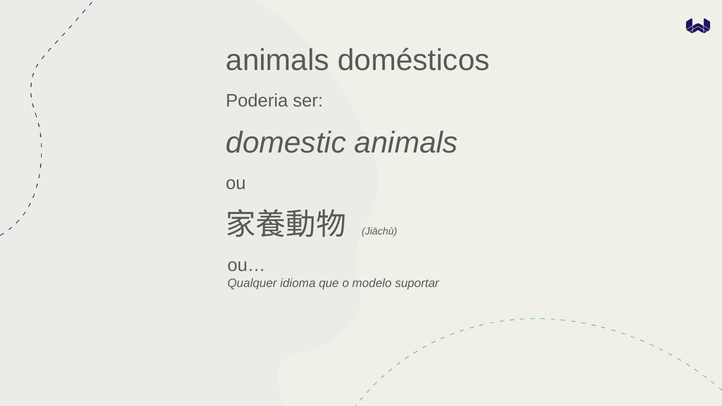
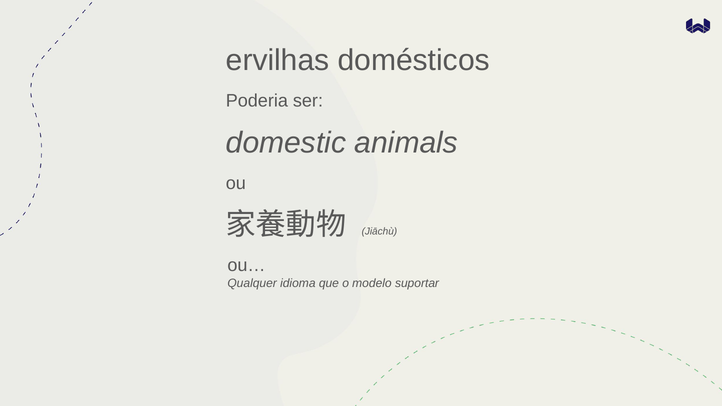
animals at (278, 60): animals -> ervilhas
